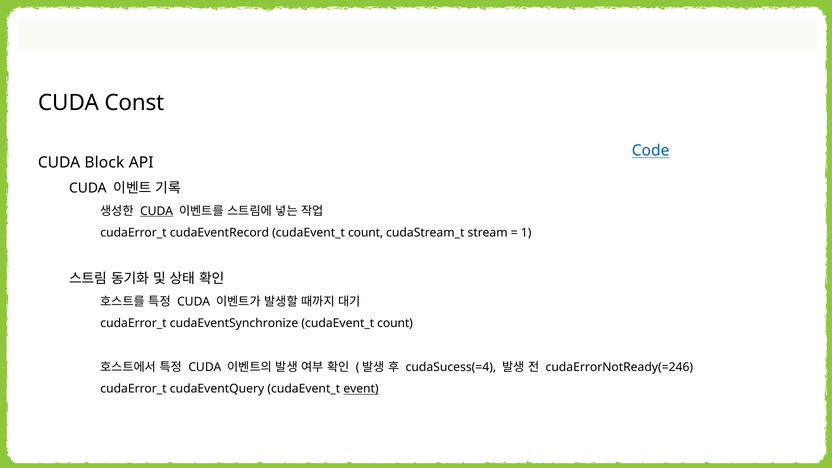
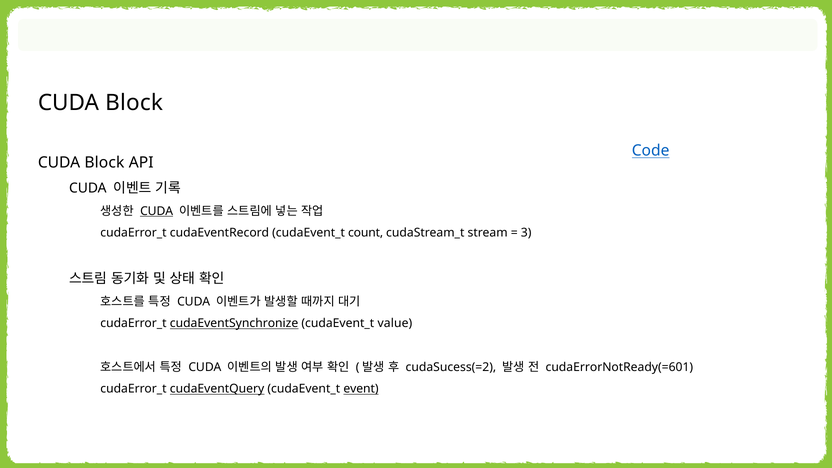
Const at (134, 103): Const -> Block
1: 1 -> 3
cudaEventSynchronize underline: none -> present
count at (395, 323): count -> value
cudaSucess(=4: cudaSucess(=4 -> cudaSucess(=2
cudaErrorNotReady(=246: cudaErrorNotReady(=246 -> cudaErrorNotReady(=601
cudaEventQuery underline: none -> present
